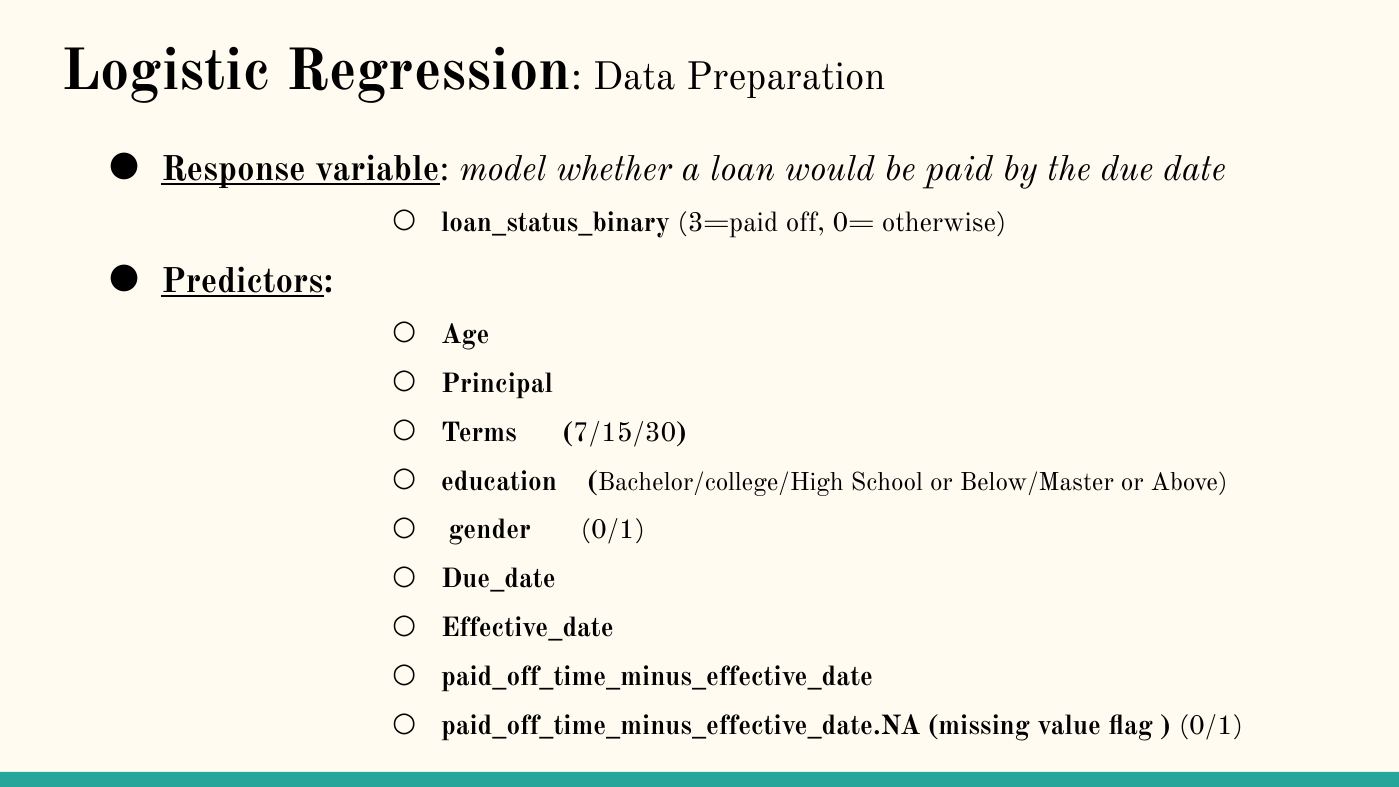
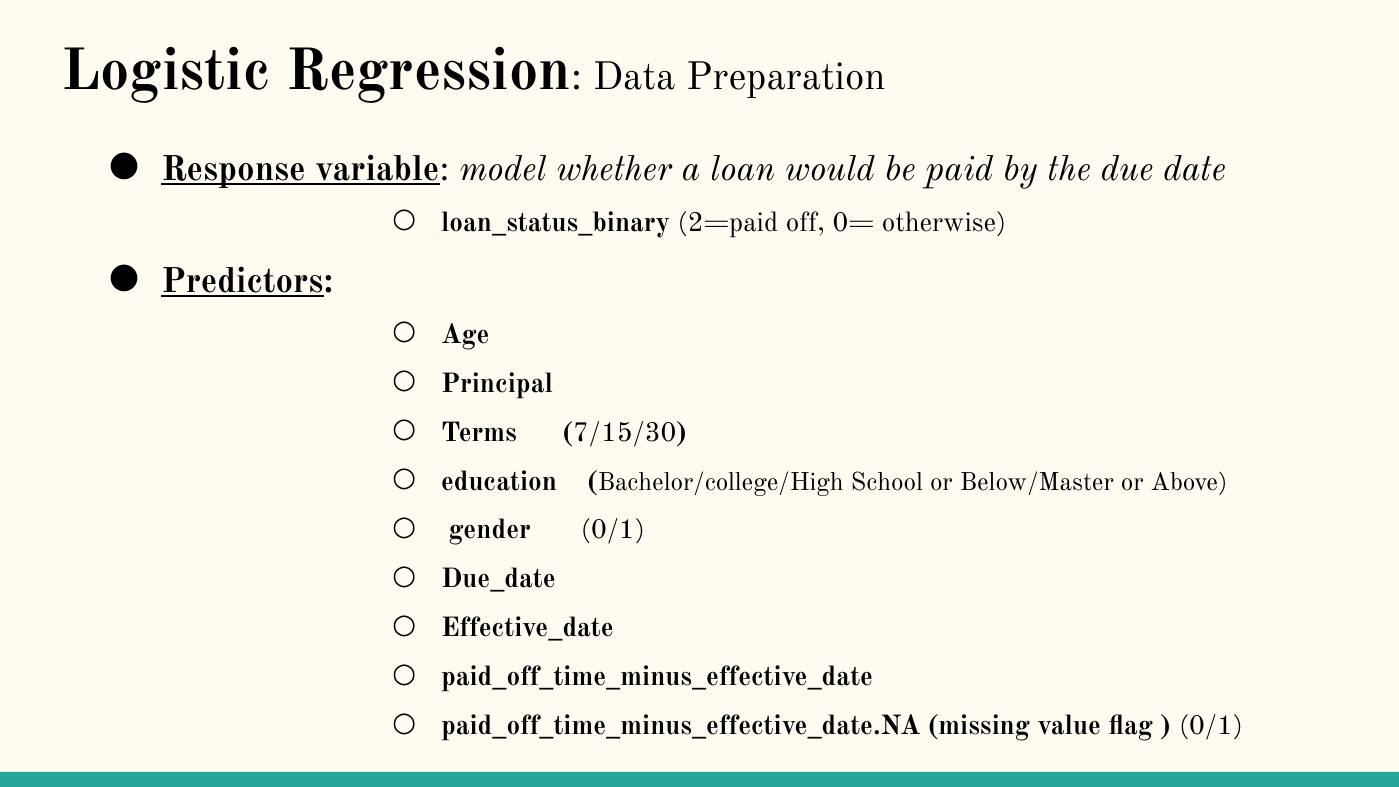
3=paid: 3=paid -> 2=paid
